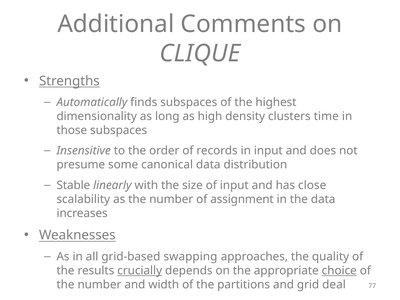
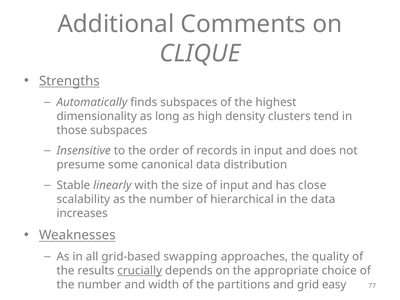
time: time -> tend
assignment: assignment -> hierarchical
choice underline: present -> none
deal: deal -> easy
